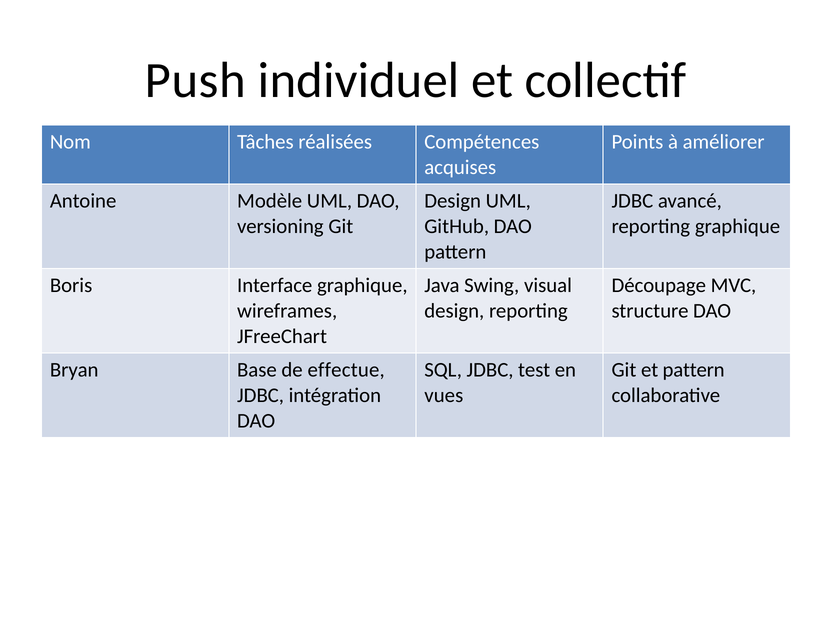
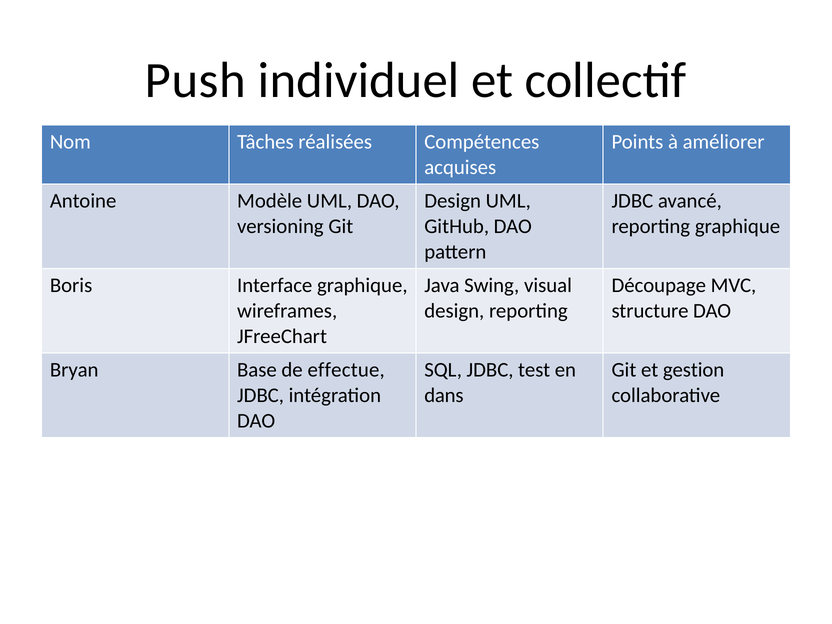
et pattern: pattern -> gestion
vues: vues -> dans
